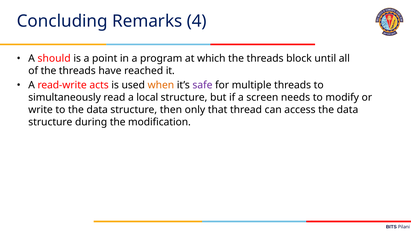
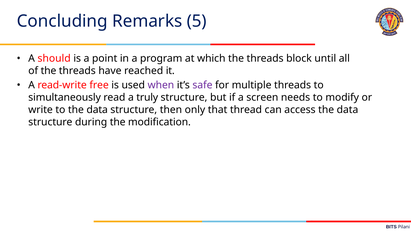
4: 4 -> 5
acts: acts -> free
when colour: orange -> purple
local: local -> truly
